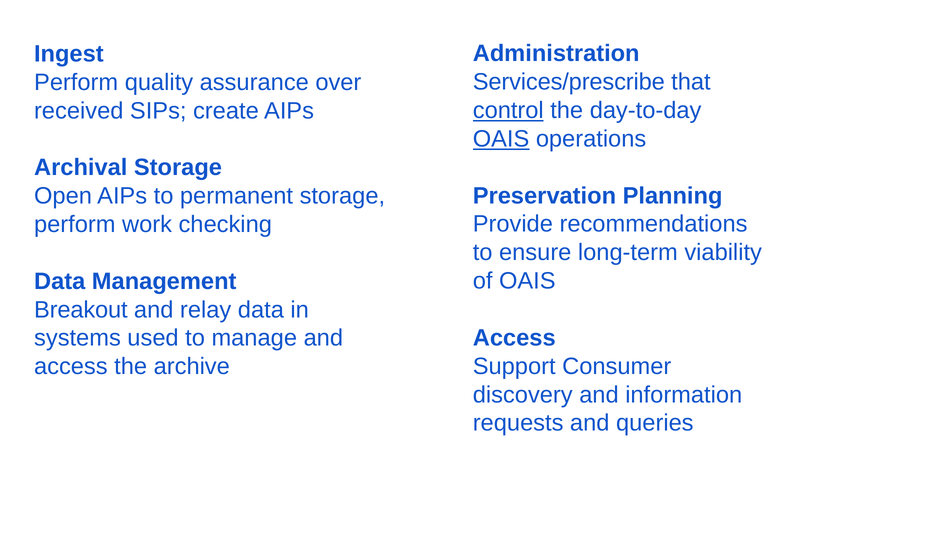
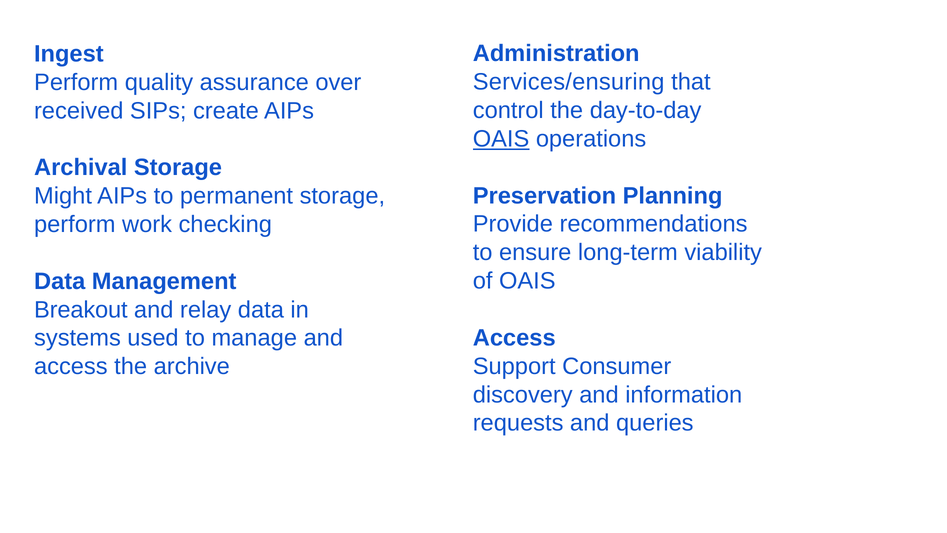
Services/prescribe: Services/prescribe -> Services/ensuring
control underline: present -> none
Open: Open -> Might
